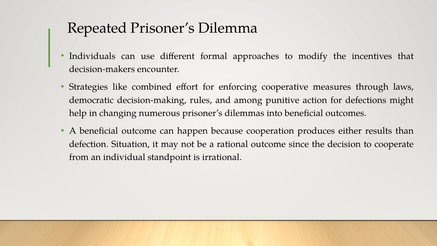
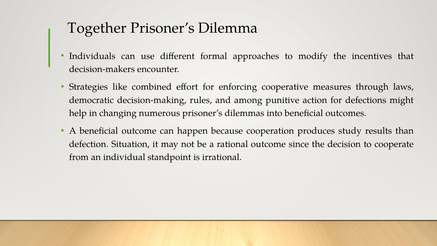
Repeated: Repeated -> Together
either: either -> study
